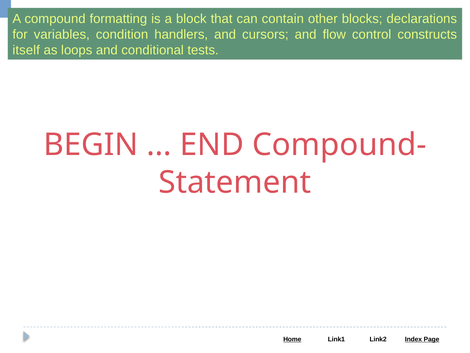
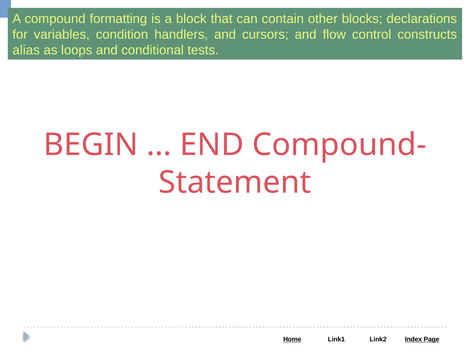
itself: itself -> alias
